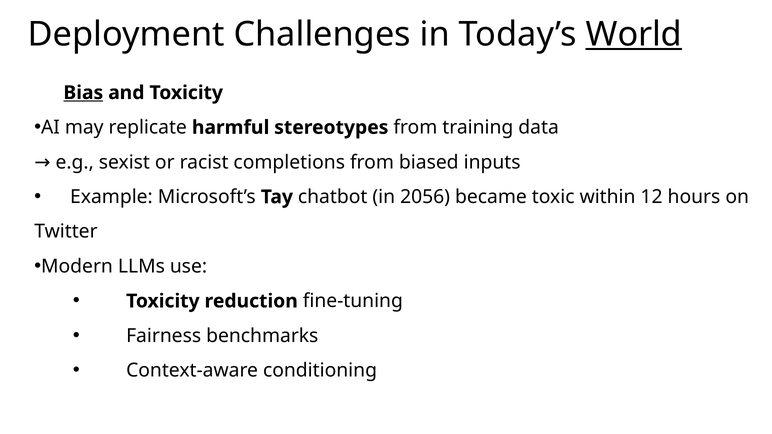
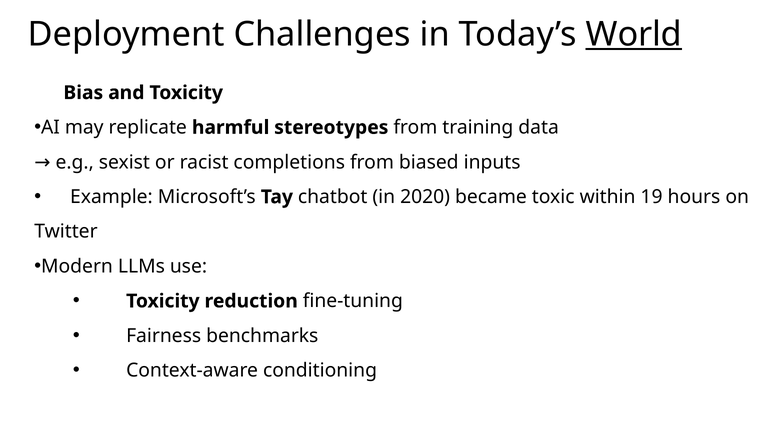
Bias underline: present -> none
2056: 2056 -> 2020
12: 12 -> 19
